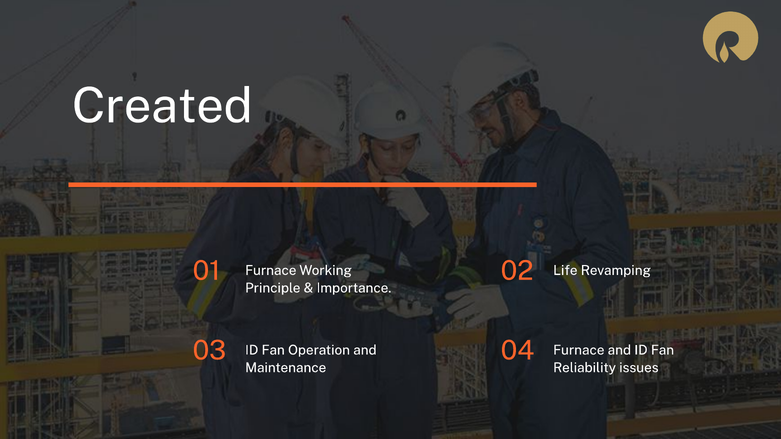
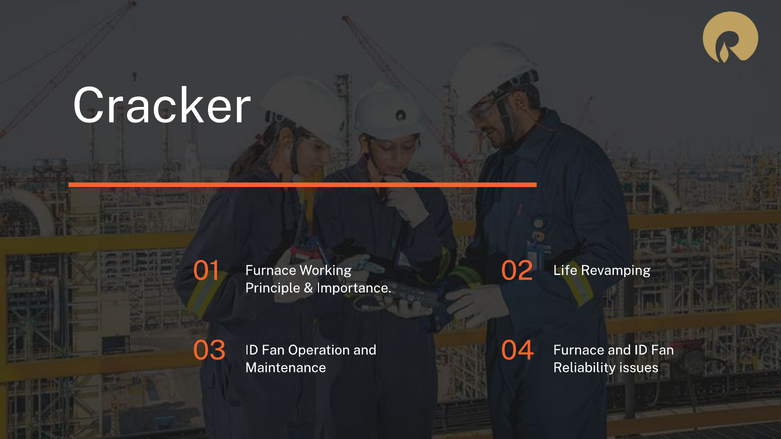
Created: Created -> Cracker
